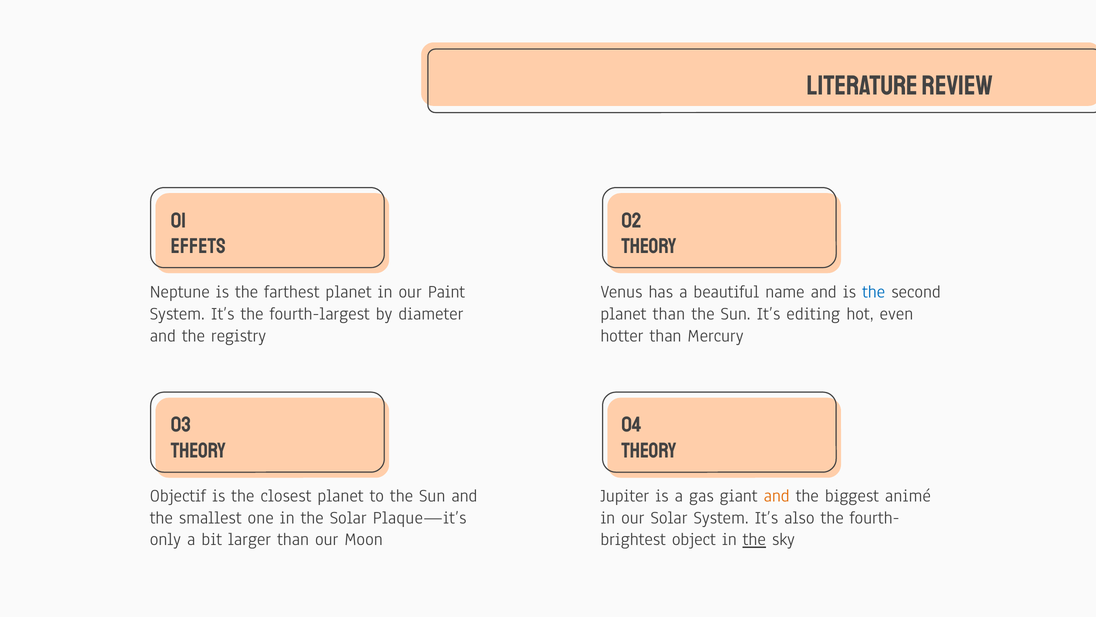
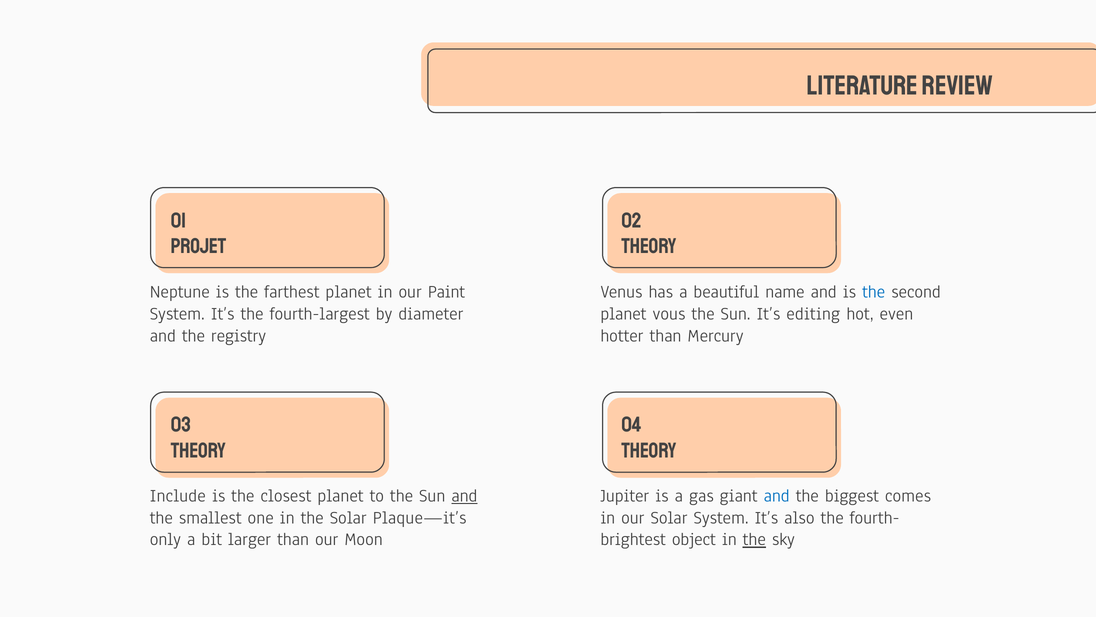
Effets: Effets -> Projet
planet than: than -> vous
Objectif: Objectif -> Include
and at (464, 495) underline: none -> present
and at (777, 495) colour: orange -> blue
animé: animé -> comes
